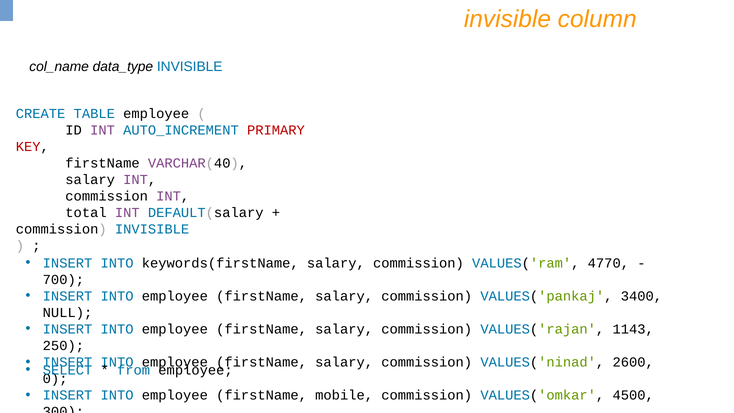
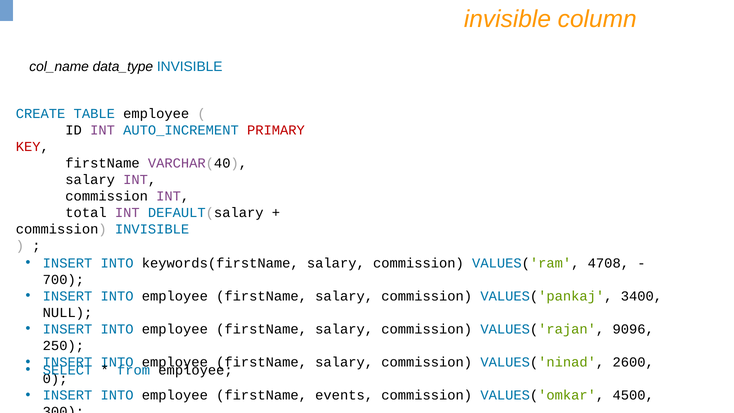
4770: 4770 -> 4708
1143: 1143 -> 9096
mobile: mobile -> events
